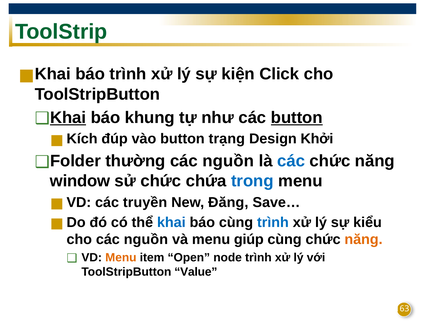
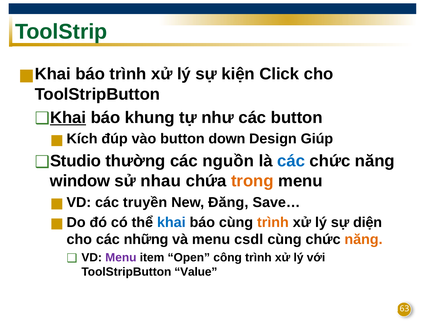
button at (297, 118) underline: present -> none
trạng: trạng -> down
Khởi: Khởi -> Giúp
Folder: Folder -> Studio
sử chức: chức -> nhau
trong colour: blue -> orange
trình at (273, 222) colour: blue -> orange
kiểu: kiểu -> diện
cho các nguồn: nguồn -> những
giúp: giúp -> csdl
Menu at (121, 257) colour: orange -> purple
node: node -> công
